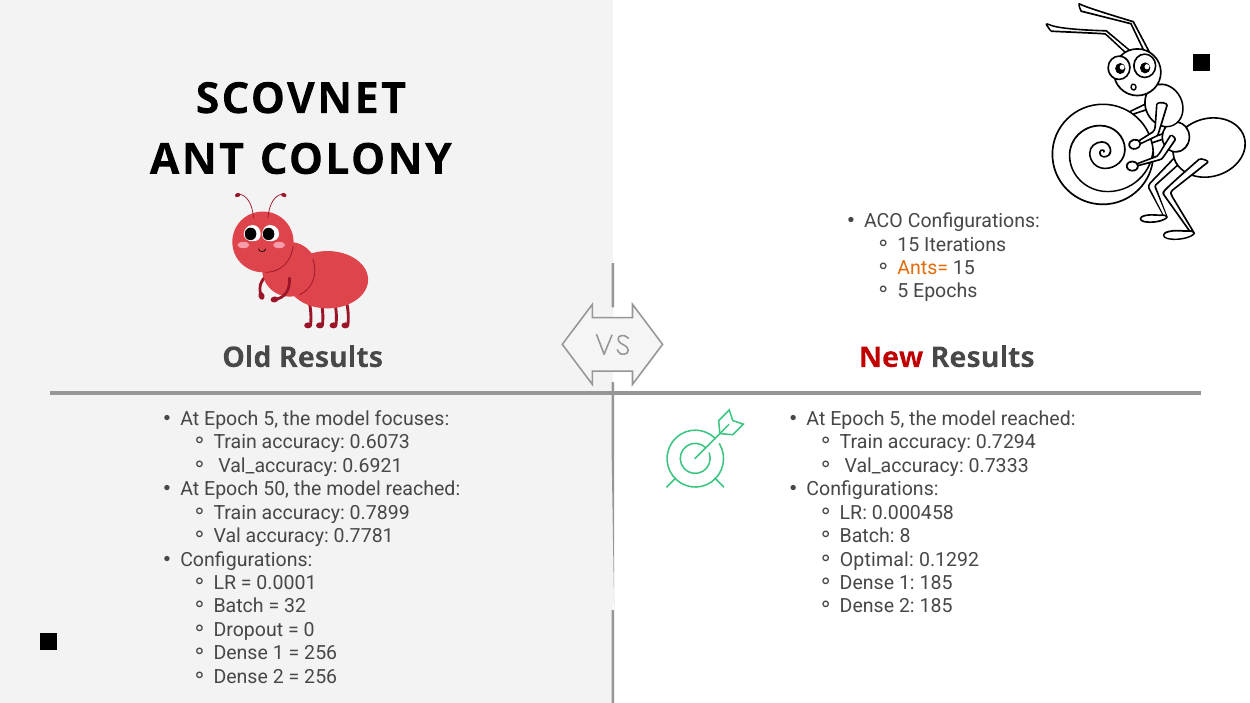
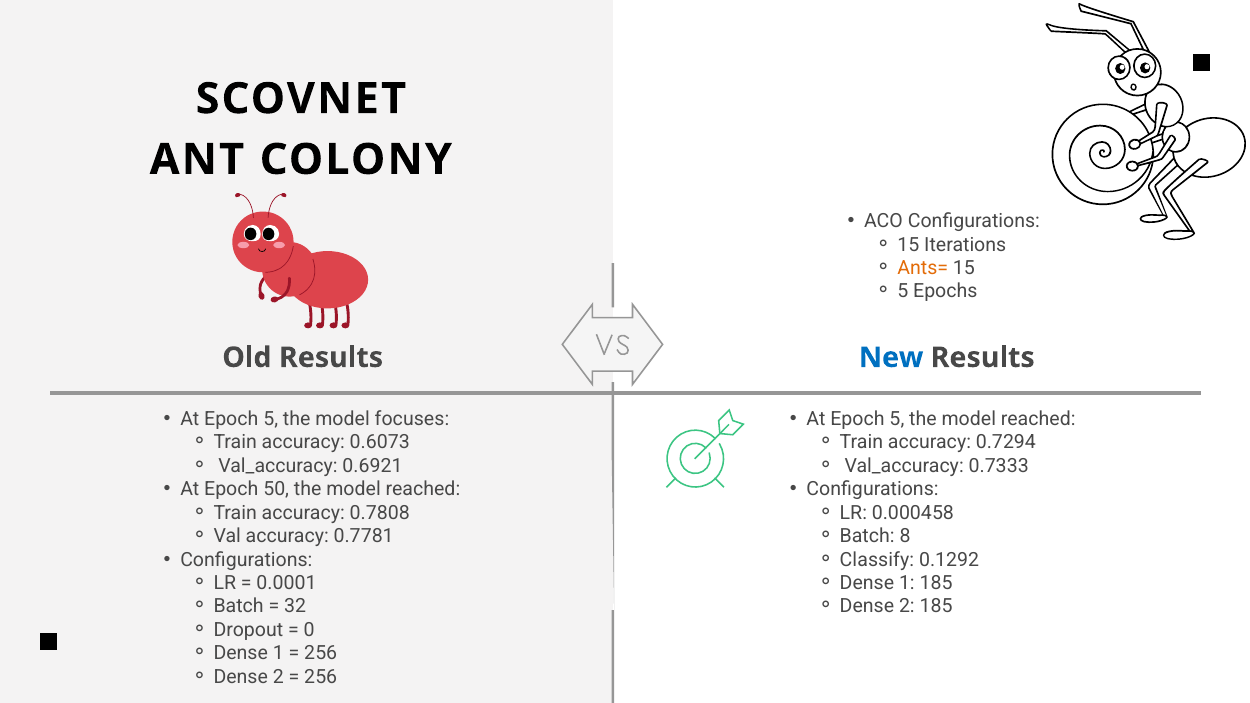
New colour: red -> blue
0.7899: 0.7899 -> 0.7808
Optimal: Optimal -> Classify
